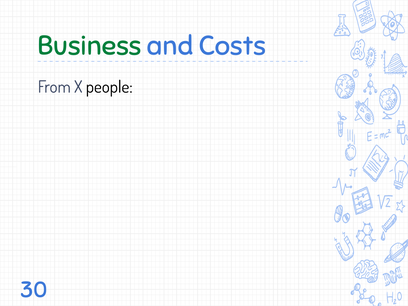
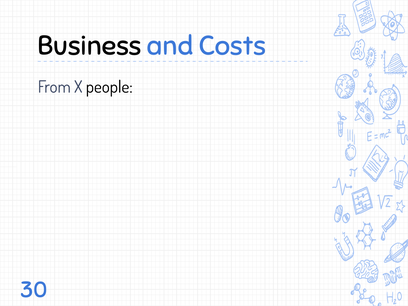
Business colour: green -> black
